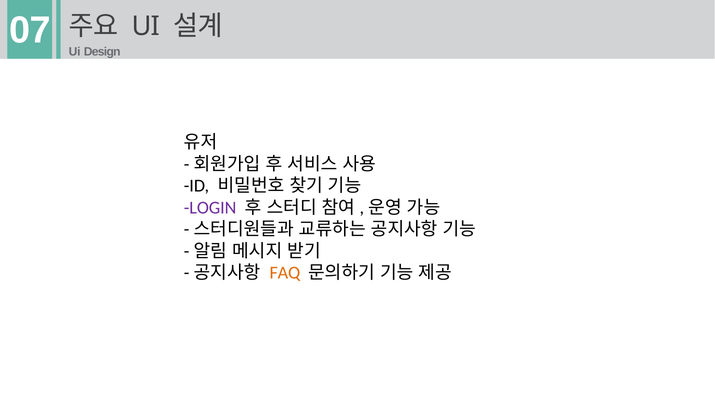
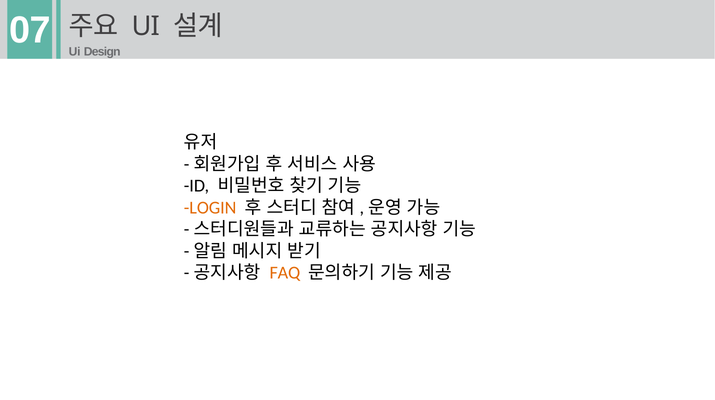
LOGIN colour: purple -> orange
